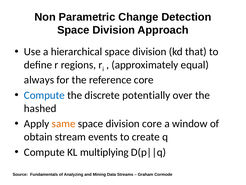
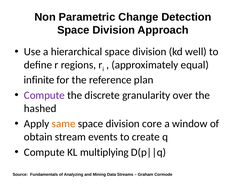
that: that -> well
always: always -> infinite
reference core: core -> plan
Compute at (44, 95) colour: blue -> purple
potentially: potentially -> granularity
